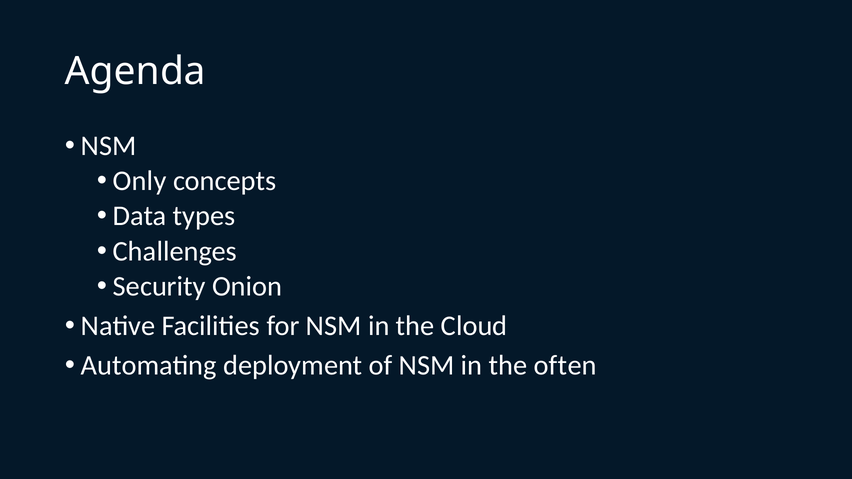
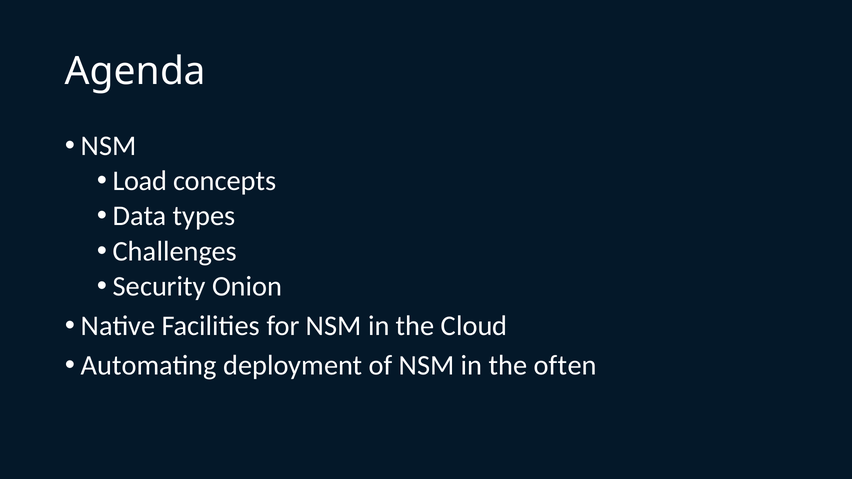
Only: Only -> Load
